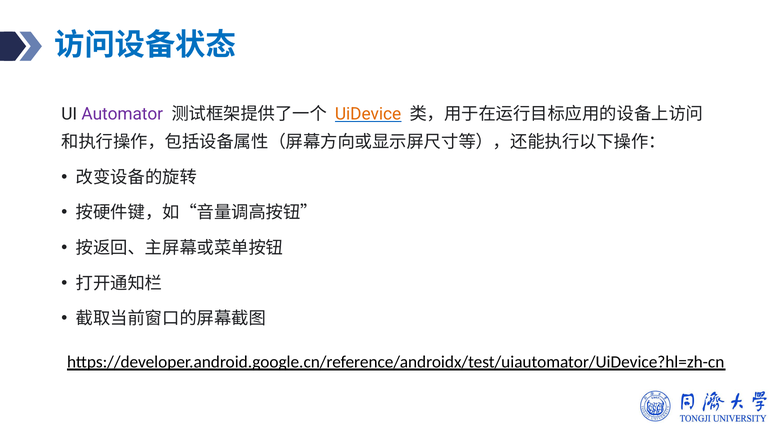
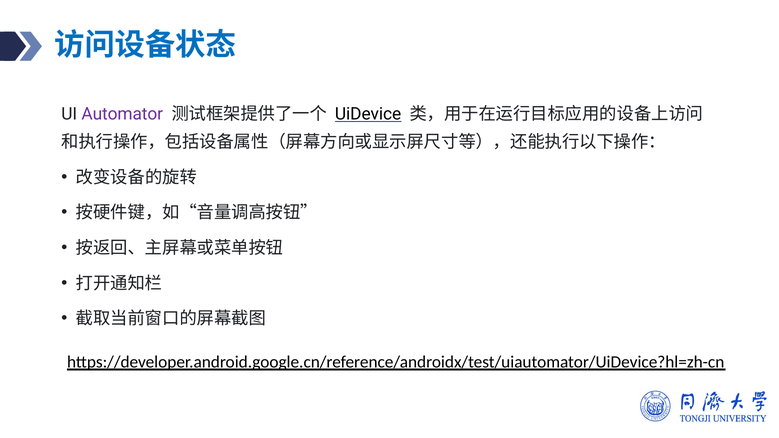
UiDevice colour: orange -> black
